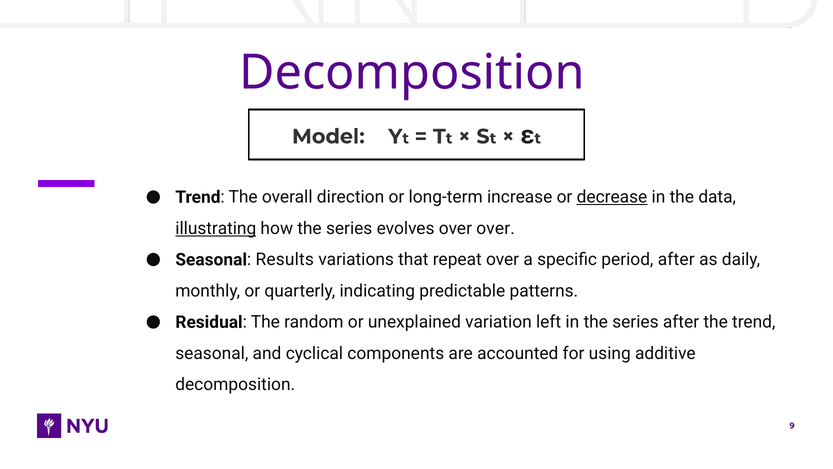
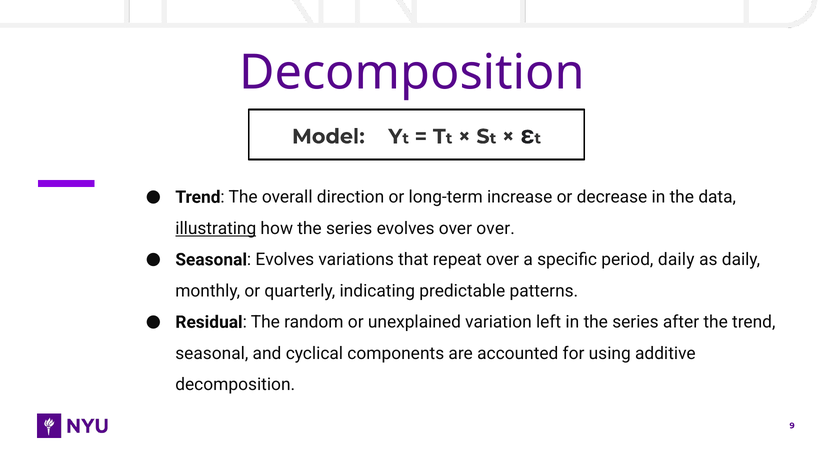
decrease underline: present -> none
Seasonal Results: Results -> Evolves
period after: after -> daily
